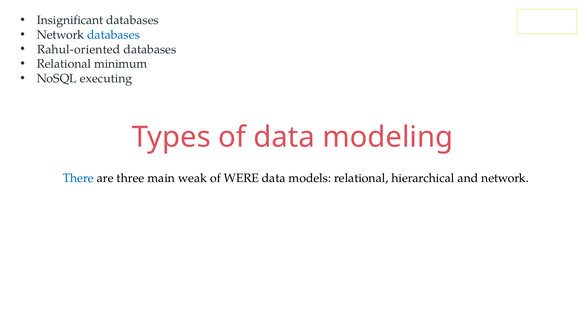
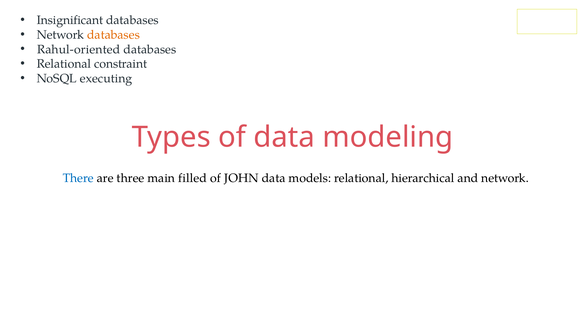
databases at (114, 35) colour: blue -> orange
minimum: minimum -> constraint
weak: weak -> filled
WERE: WERE -> JOHN
